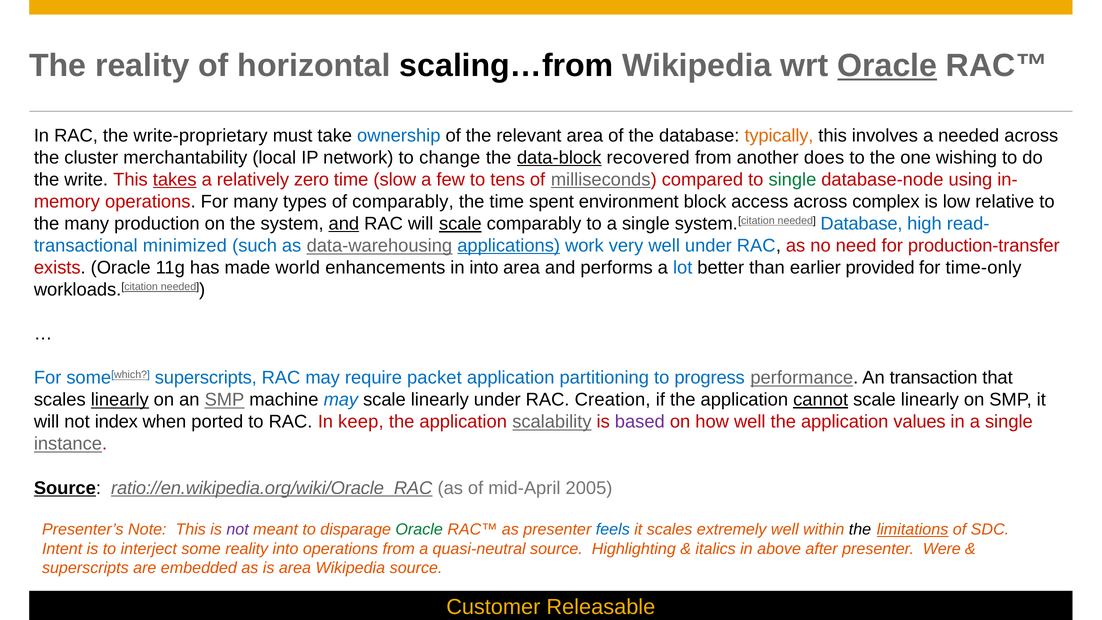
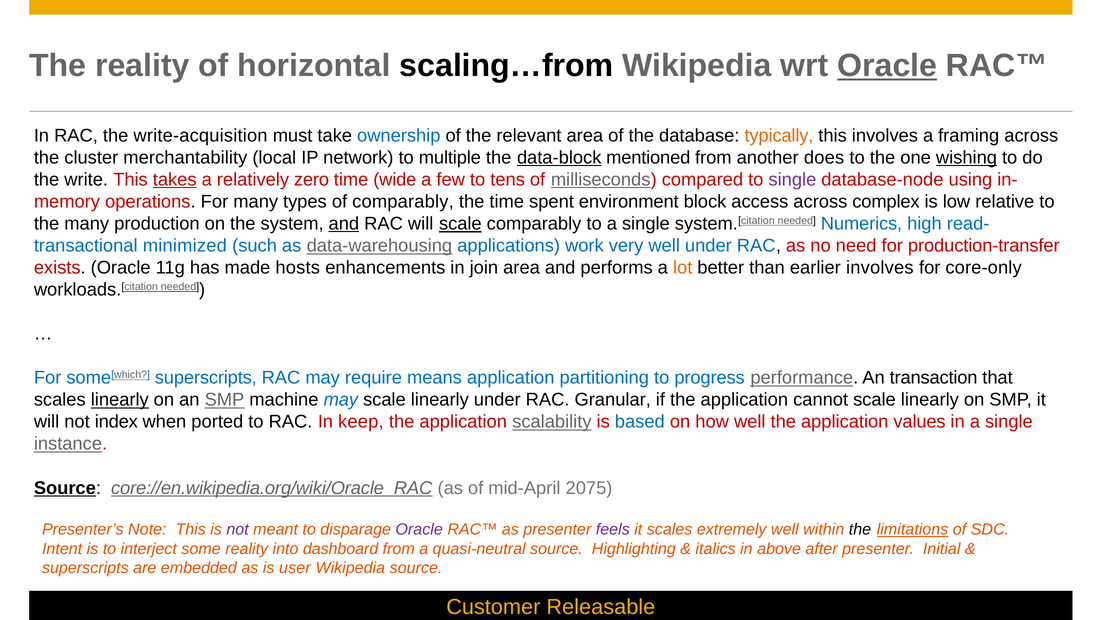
write-proprietary: write-proprietary -> write-acquisition
a needed: needed -> framing
change: change -> multiple
recovered: recovered -> mentioned
wishing underline: none -> present
slow: slow -> wide
single at (792, 180) colour: green -> purple
needed Database: Database -> Numerics
applications underline: present -> none
world: world -> hosts
in into: into -> join
lot colour: blue -> orange
earlier provided: provided -> involves
time-only: time-only -> core-only
packet: packet -> means
Creation: Creation -> Granular
cannot underline: present -> none
based colour: purple -> blue
ratio://en.wikipedia.org/wiki/Oracle_RAC: ratio://en.wikipedia.org/wiki/Oracle_RAC -> core://en.wikipedia.org/wiki/Oracle_RAC
2005: 2005 -> 2075
Oracle at (419, 529) colour: green -> purple
feels colour: blue -> purple
into operations: operations -> dashboard
Were: Were -> Initial
is area: area -> user
